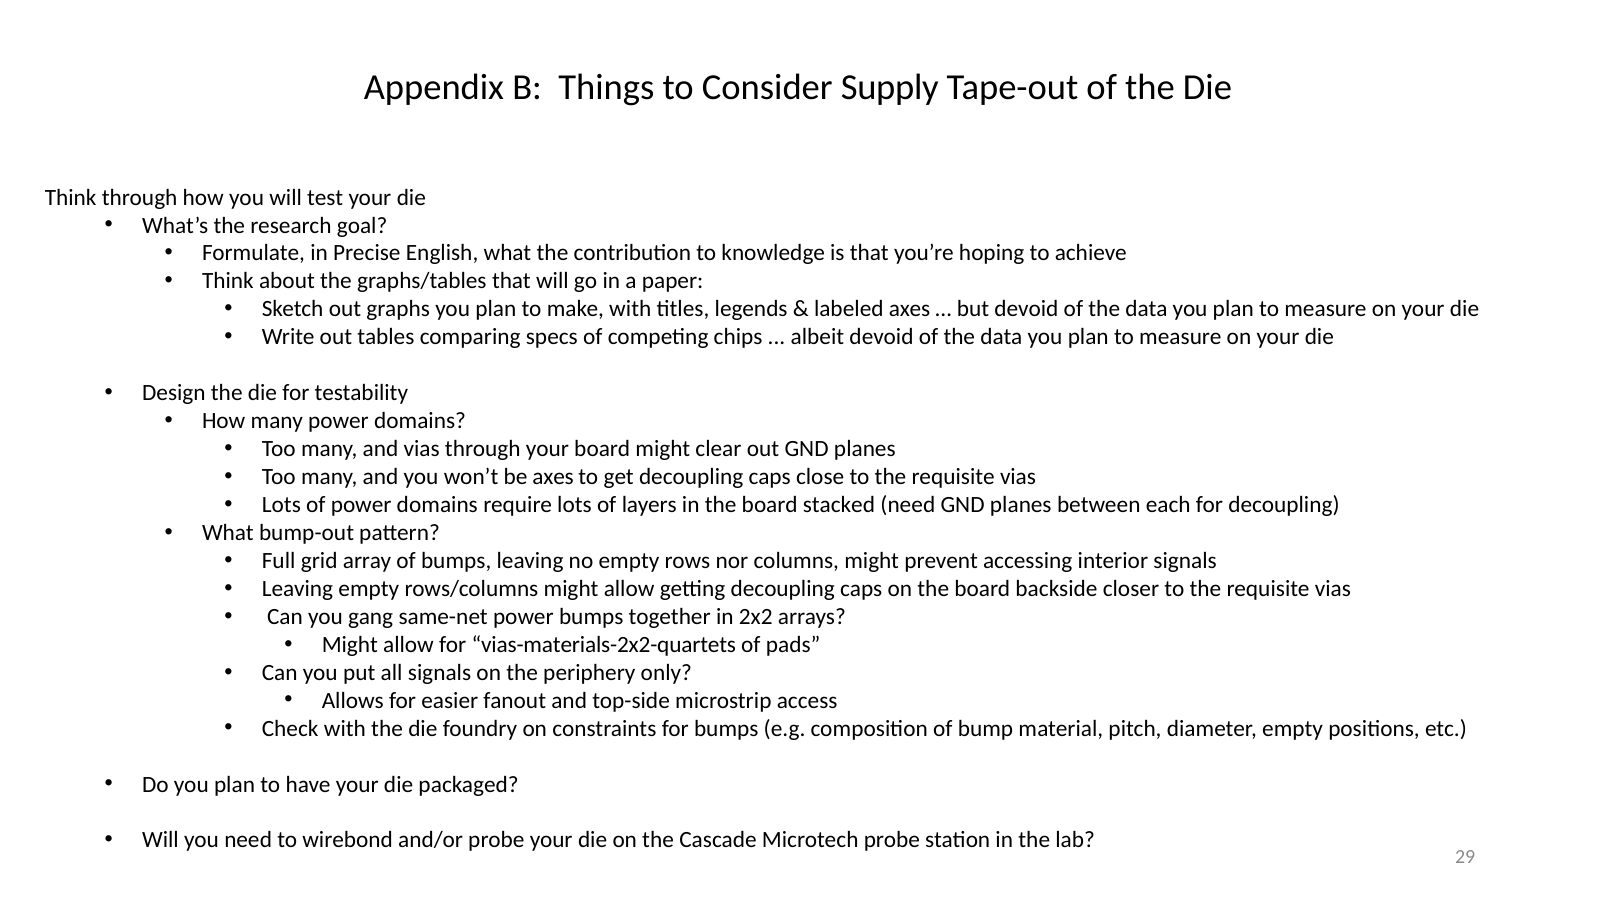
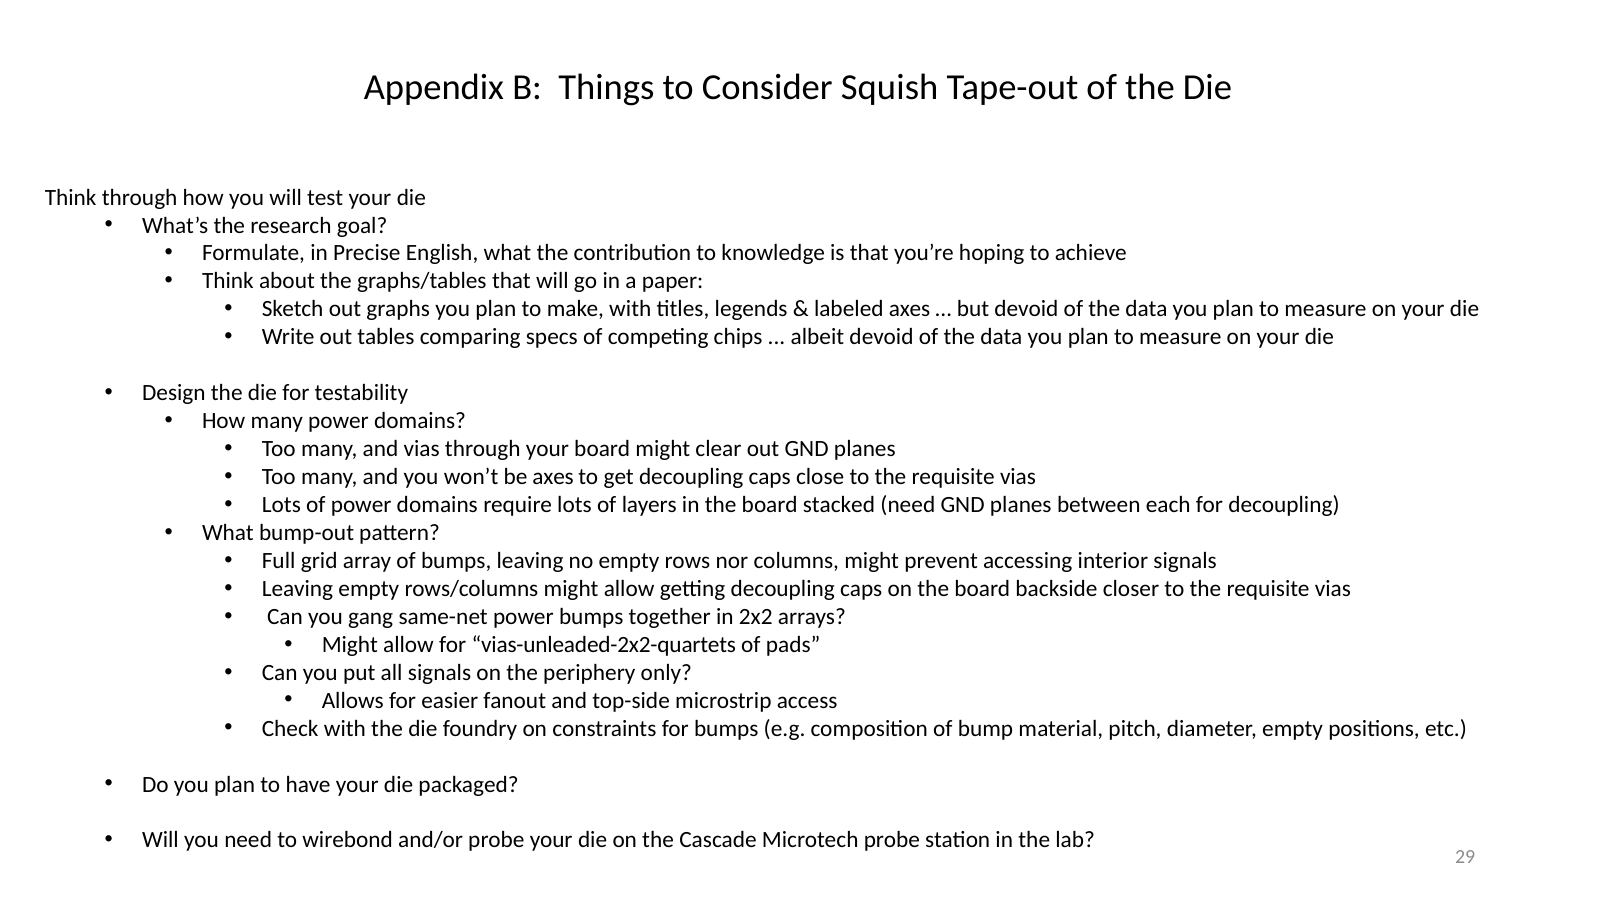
Supply: Supply -> Squish
vias-materials-2x2-quartets: vias-materials-2x2-quartets -> vias-unleaded-2x2-quartets
